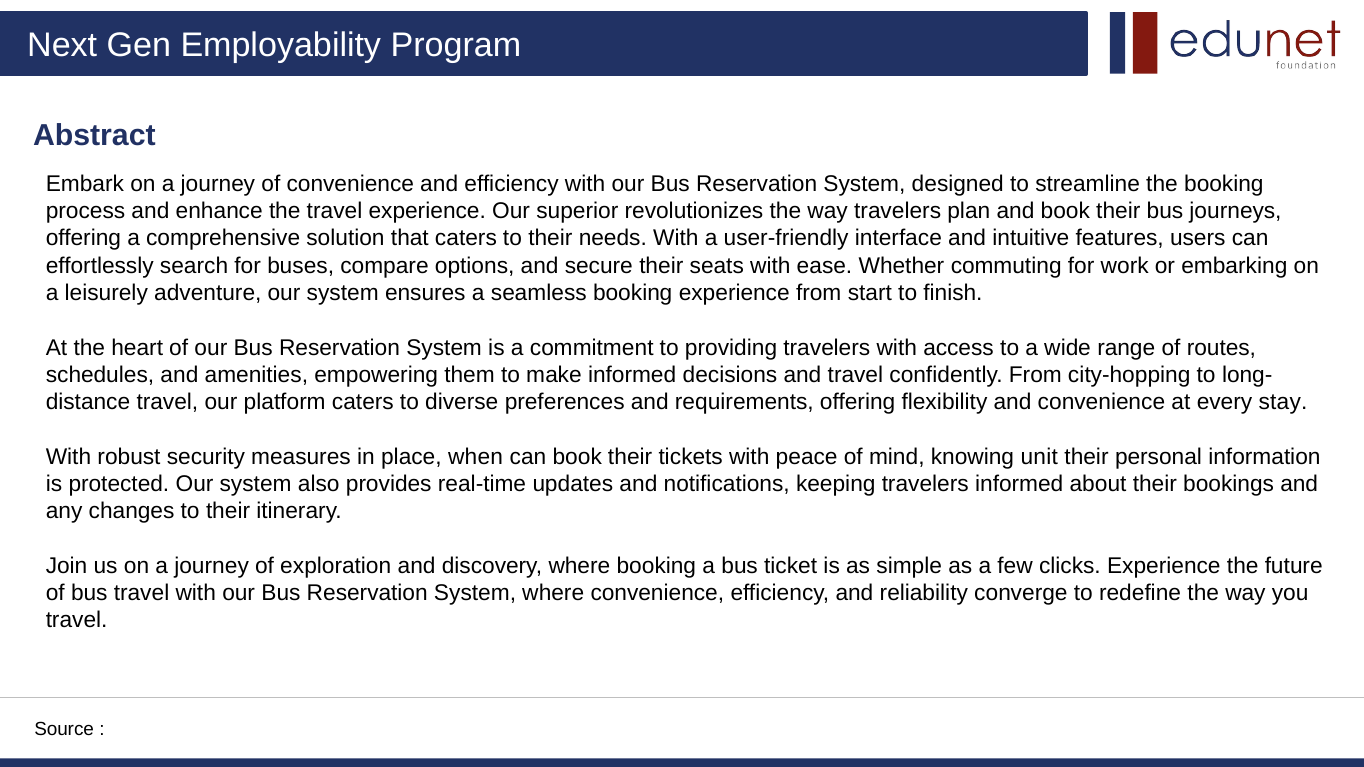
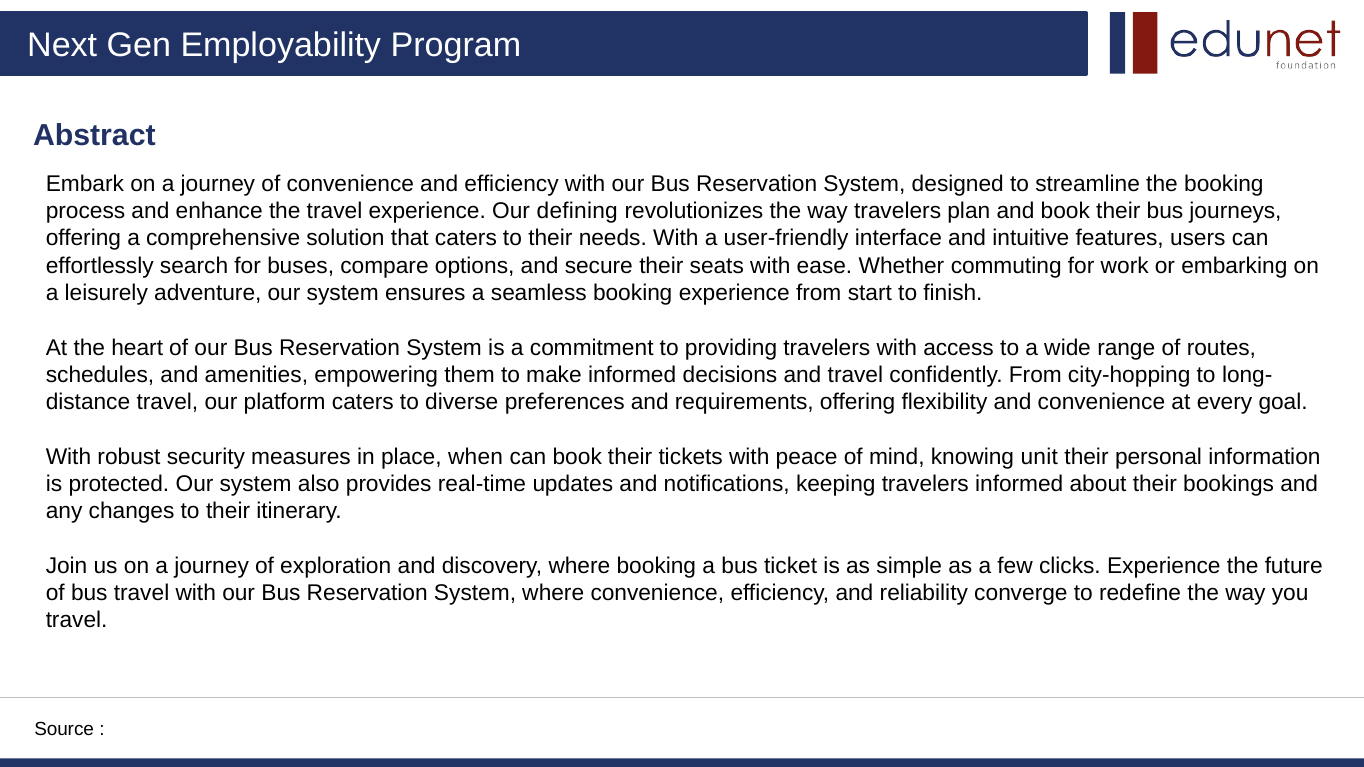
superior: superior -> defining
stay: stay -> goal
